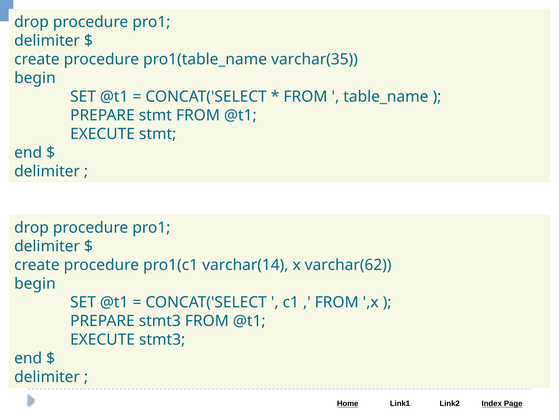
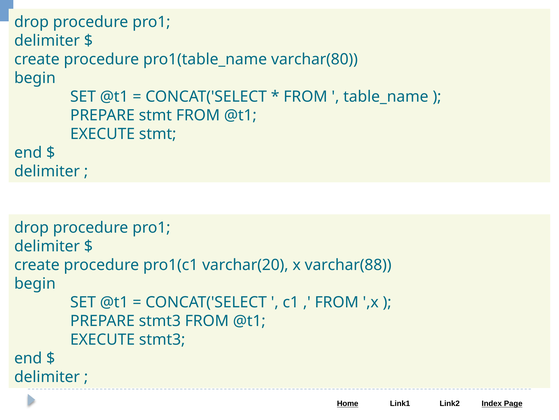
varchar(35: varchar(35 -> varchar(80
varchar(14: varchar(14 -> varchar(20
varchar(62: varchar(62 -> varchar(88
